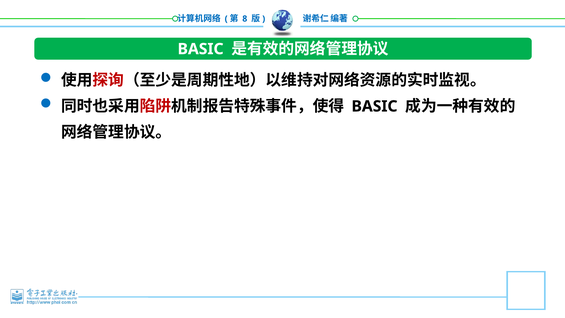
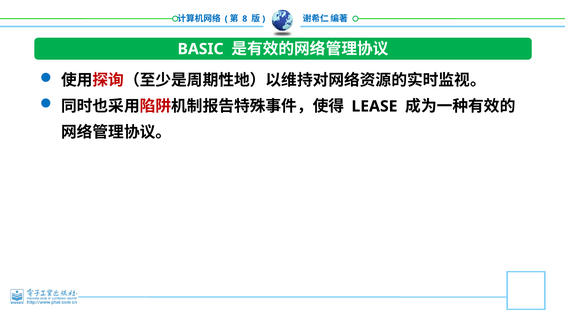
BASIC at (374, 106): BASIC -> LEASE
